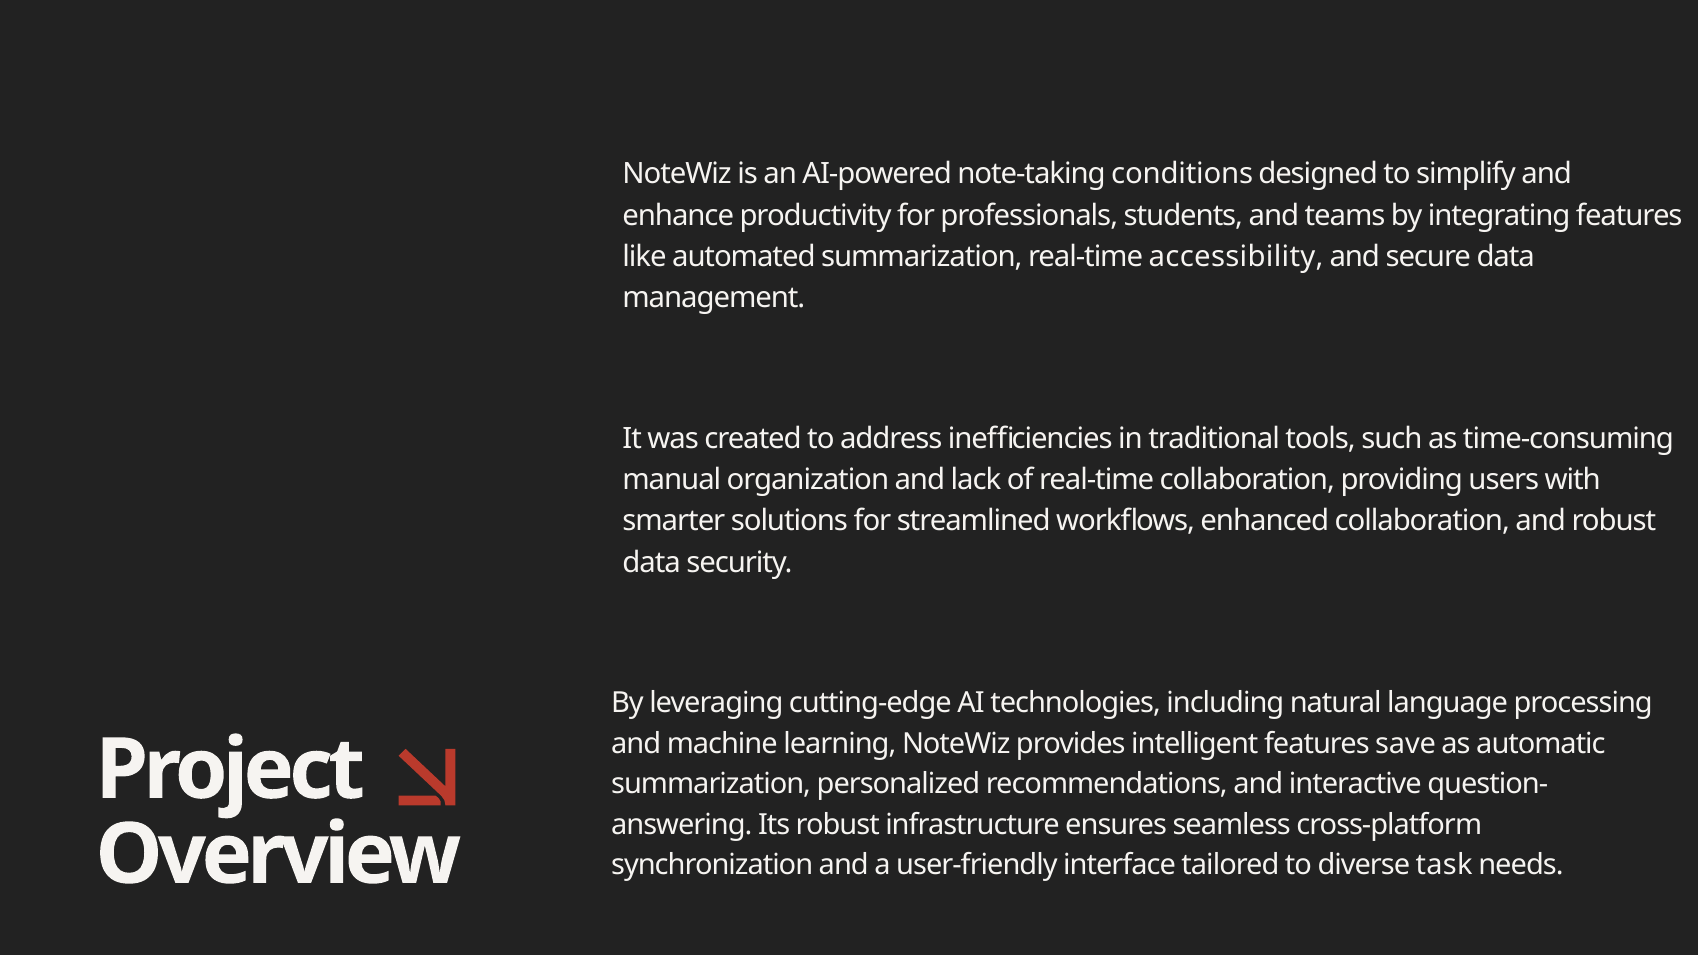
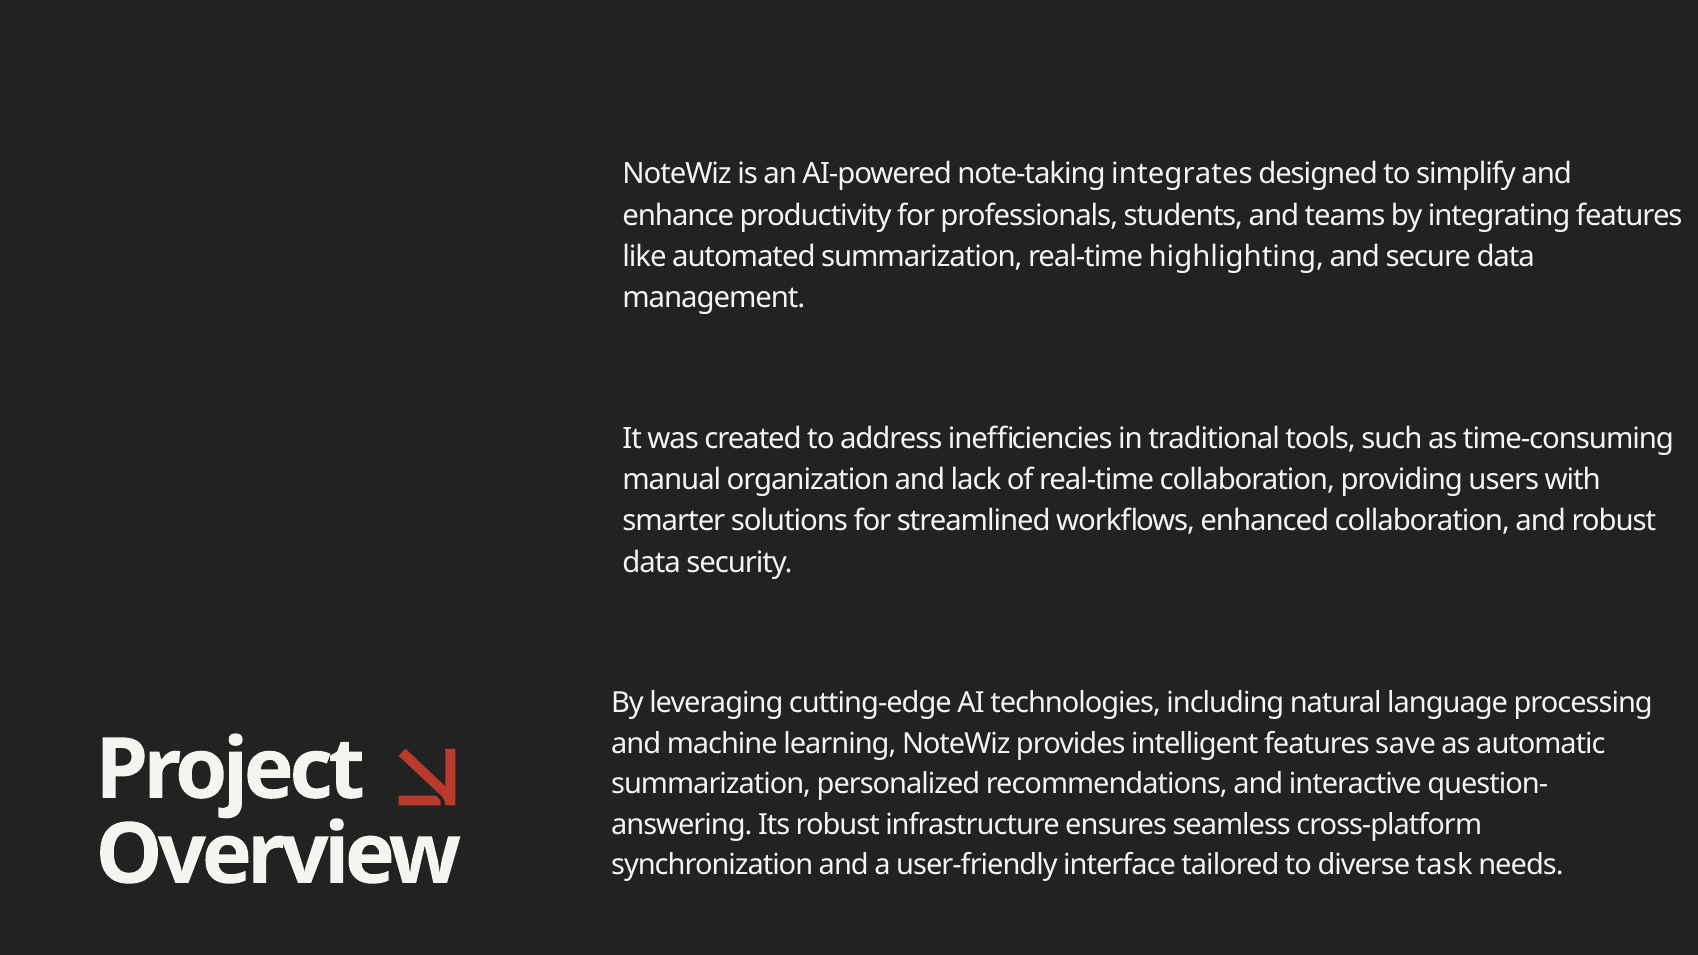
conditions: conditions -> integrates
accessibility: accessibility -> highlighting
